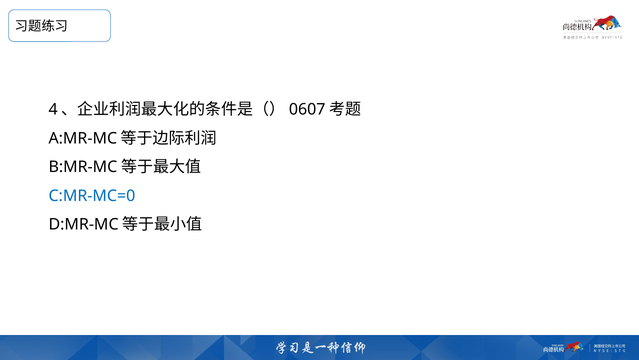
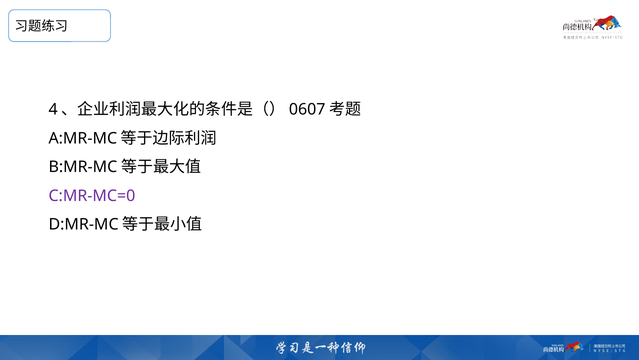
C:MR-MC=0 colour: blue -> purple
